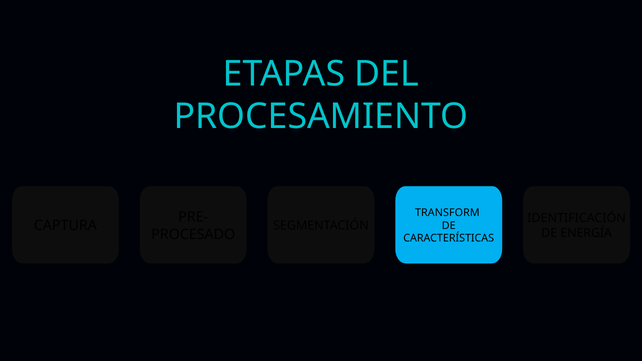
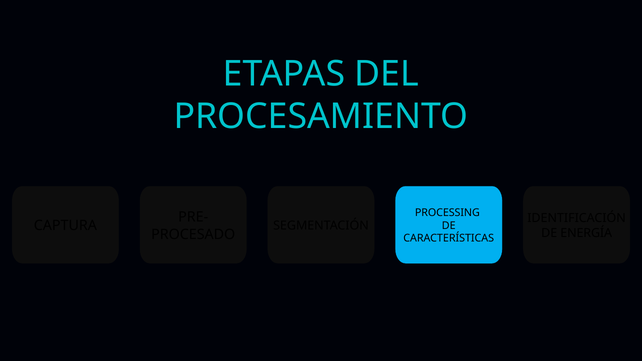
TRANSFORM: TRANSFORM -> PROCESSING
